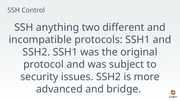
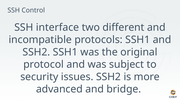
anything: anything -> interface
